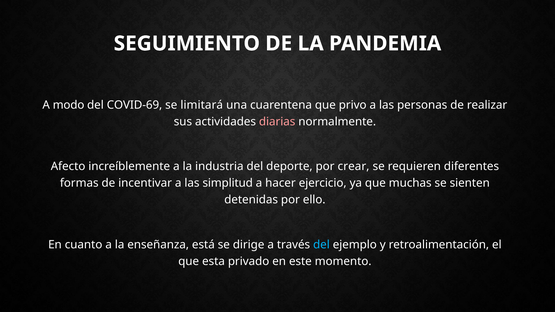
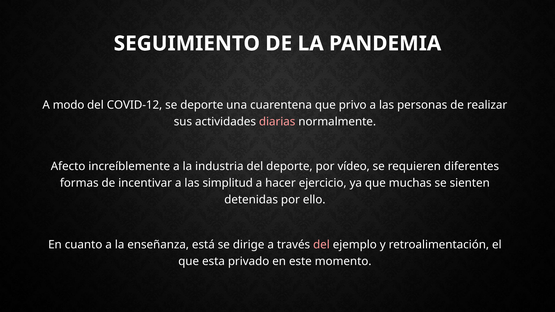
COVID-69: COVID-69 -> COVID-12
se limitará: limitará -> deporte
crear: crear -> vídeo
del at (321, 245) colour: light blue -> pink
